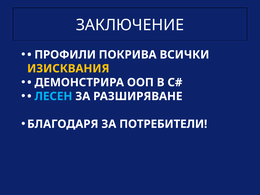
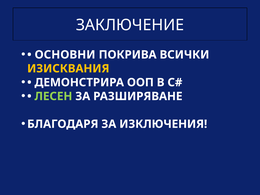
ПРОФИЛИ: ПРОФИЛИ -> ОСНОВНИ
ЛЕСЕН colour: light blue -> light green
ПОТРЕБИТЕЛИ: ПОТРЕБИТЕЛИ -> ИЗКЛЮЧЕНИЯ
